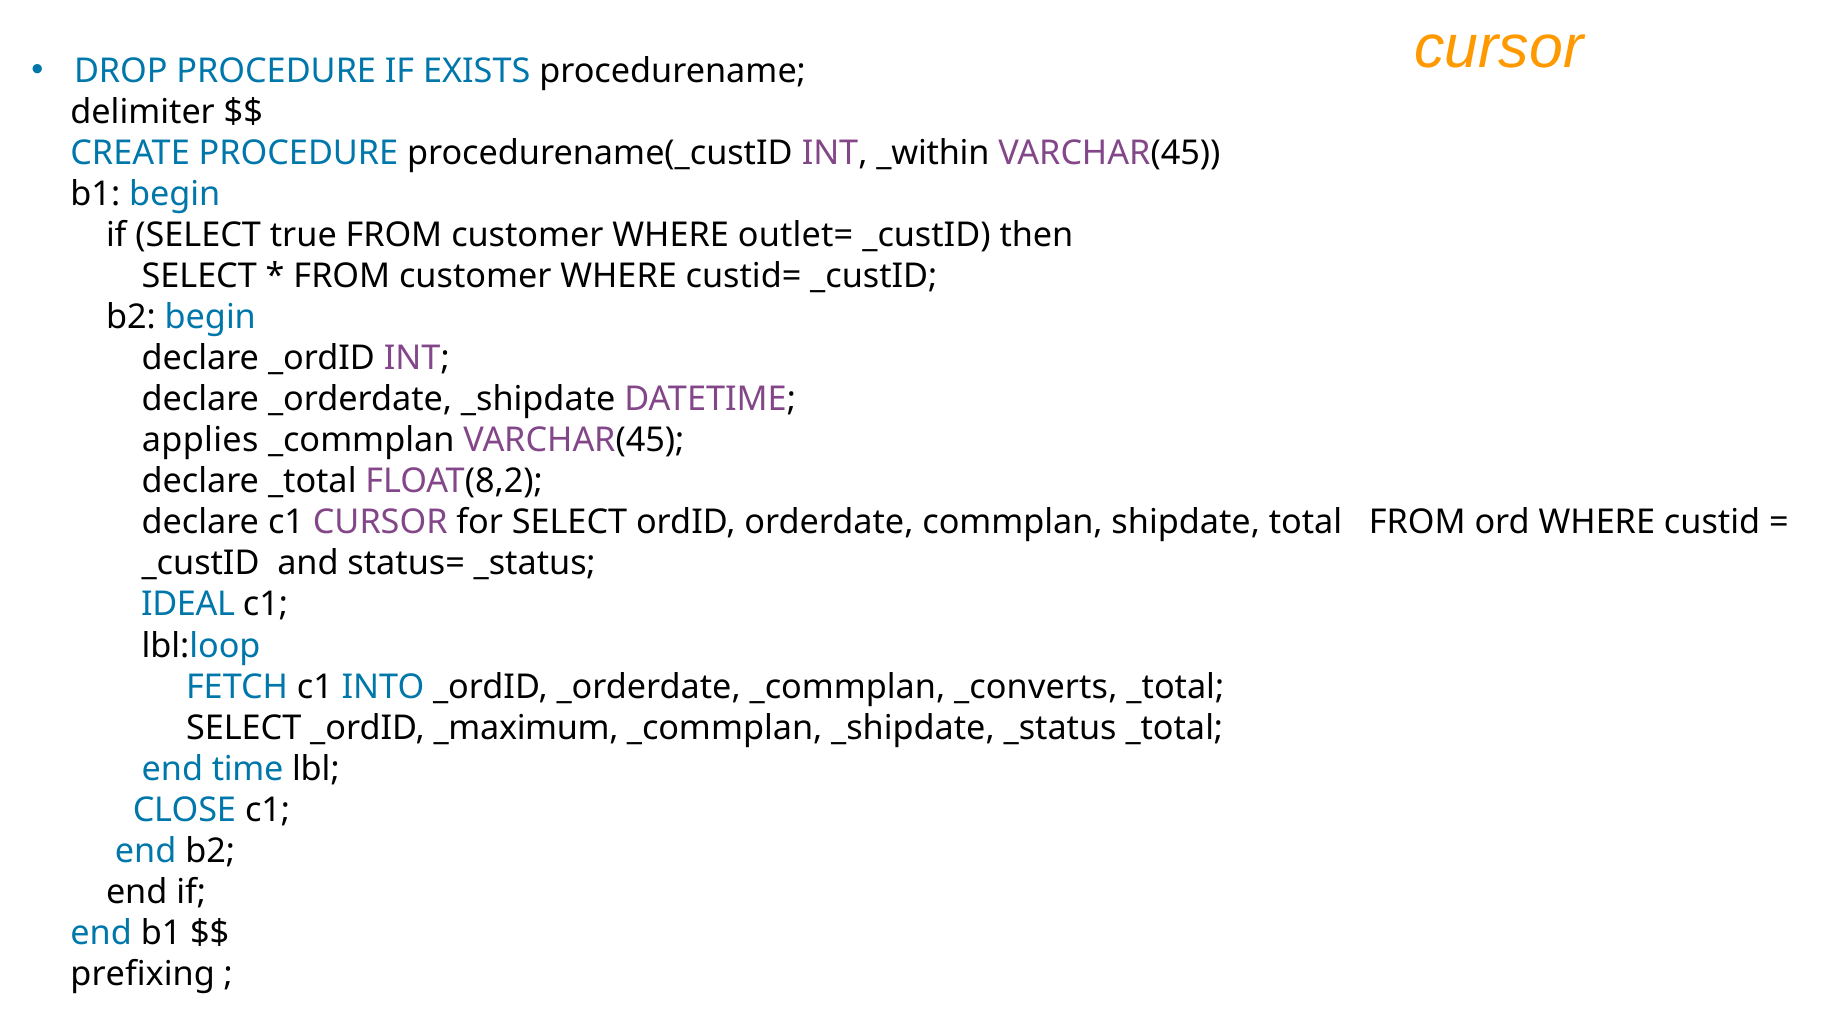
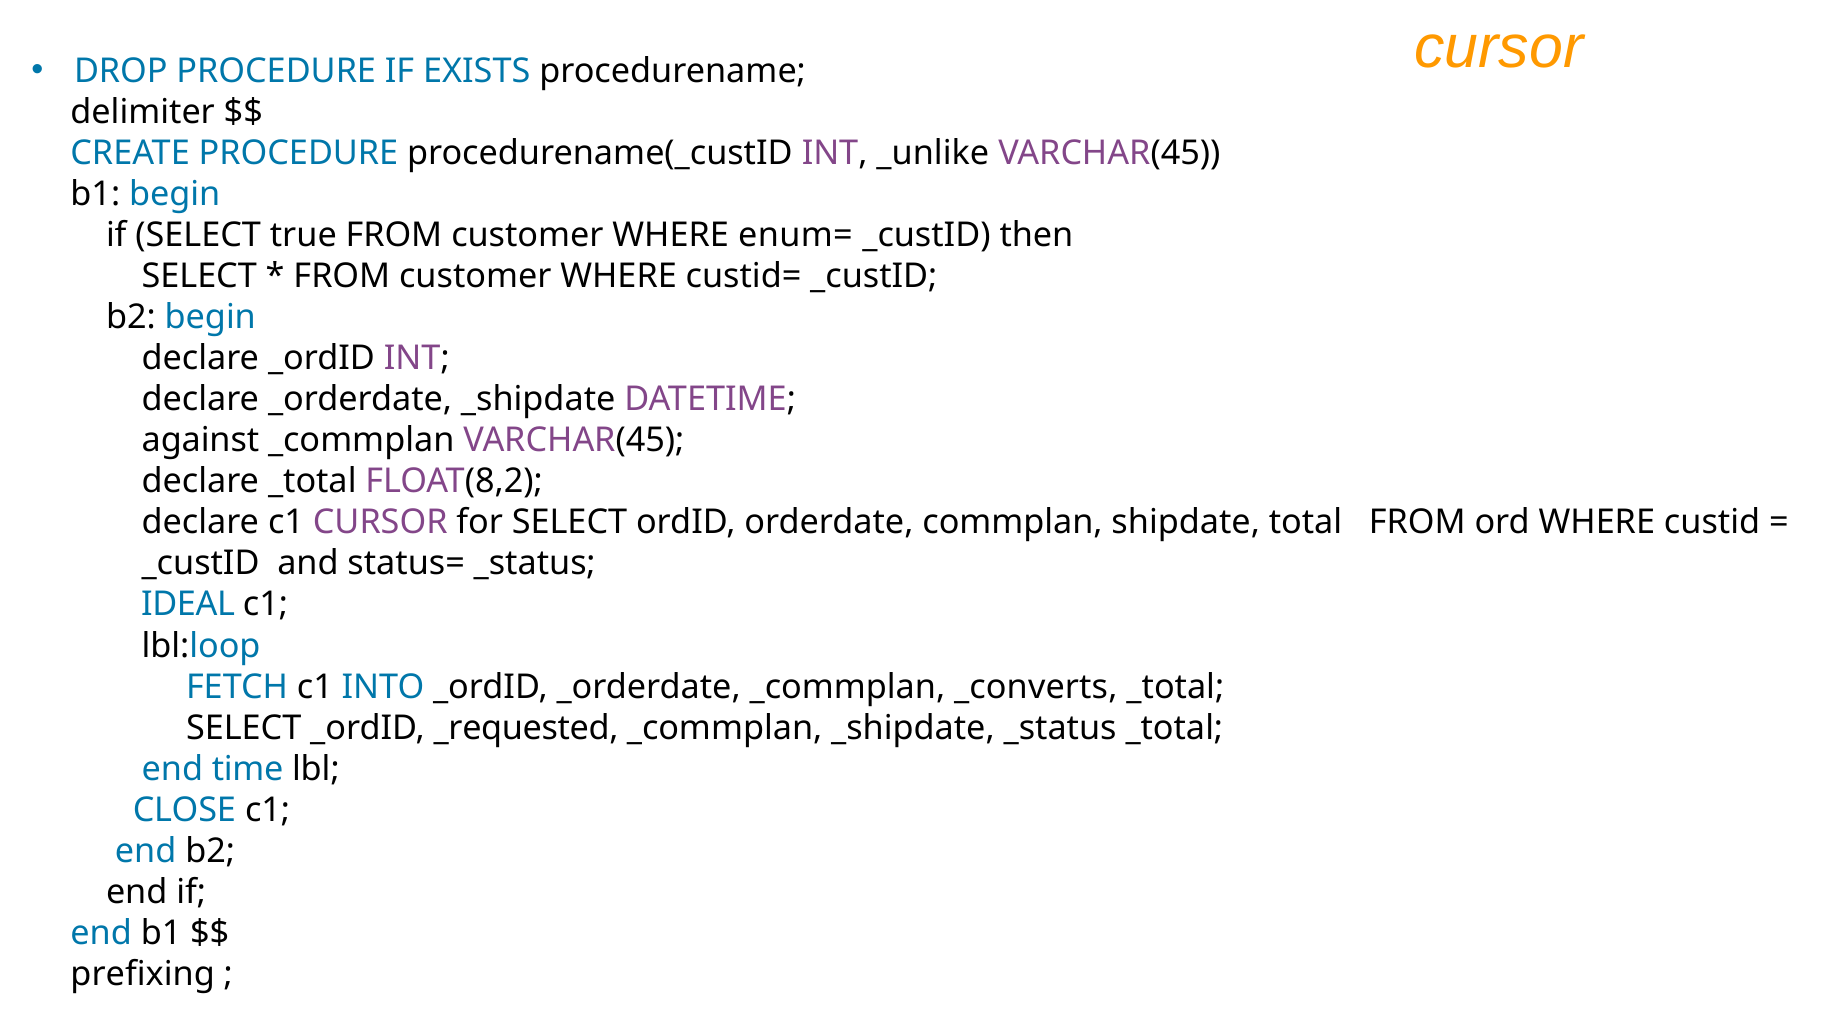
_within: _within -> _unlike
outlet=: outlet= -> enum=
applies: applies -> against
_maximum: _maximum -> _requested
